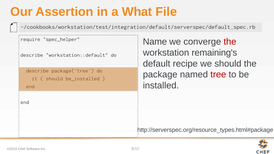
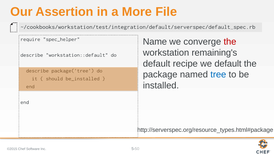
What: What -> More
we should: should -> default
tree colour: red -> blue
